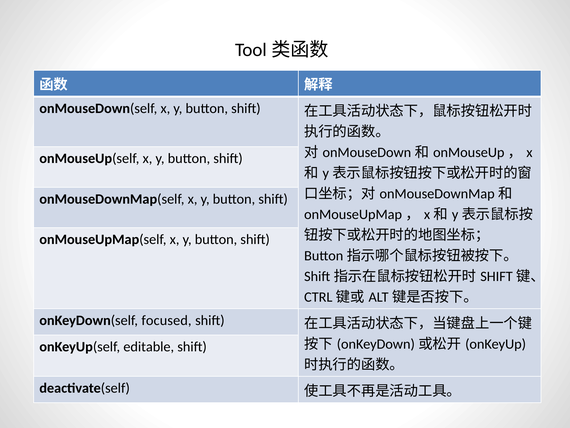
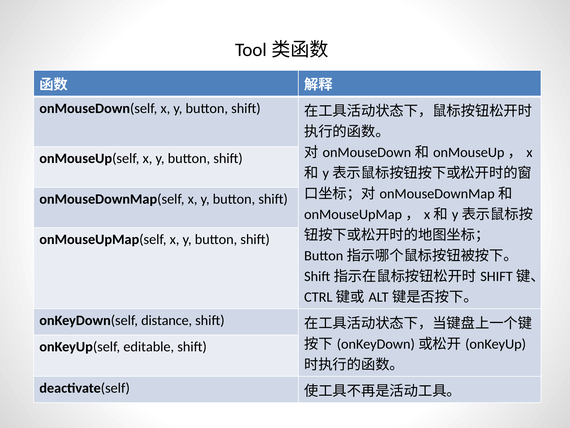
focused: focused -> distance
